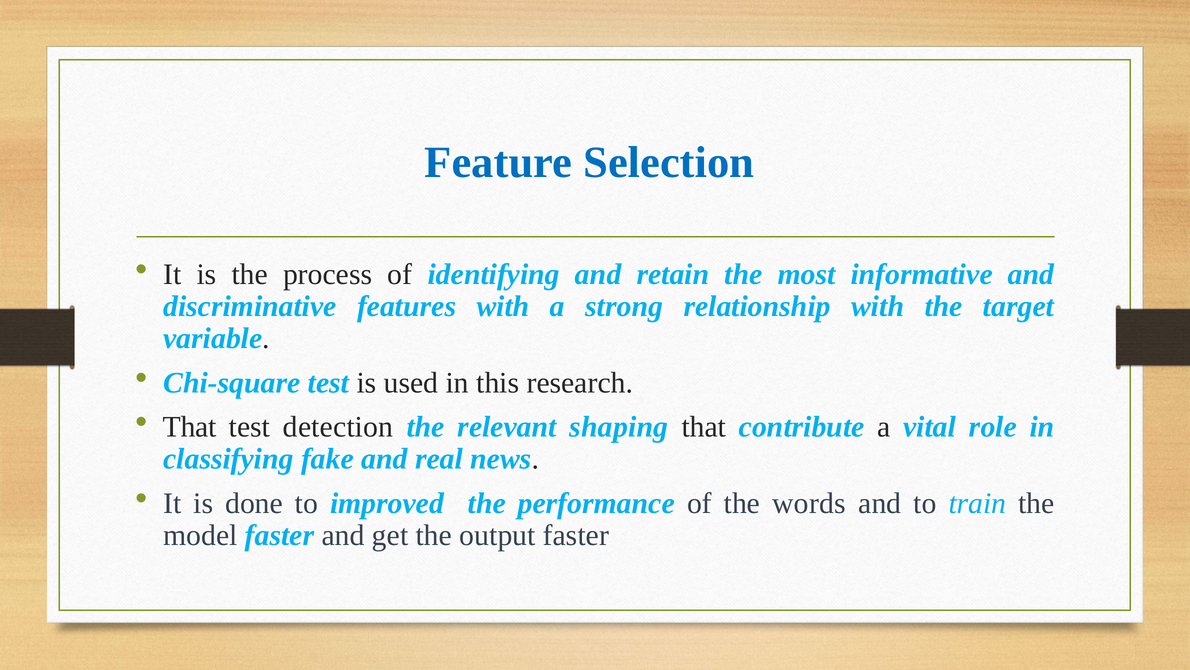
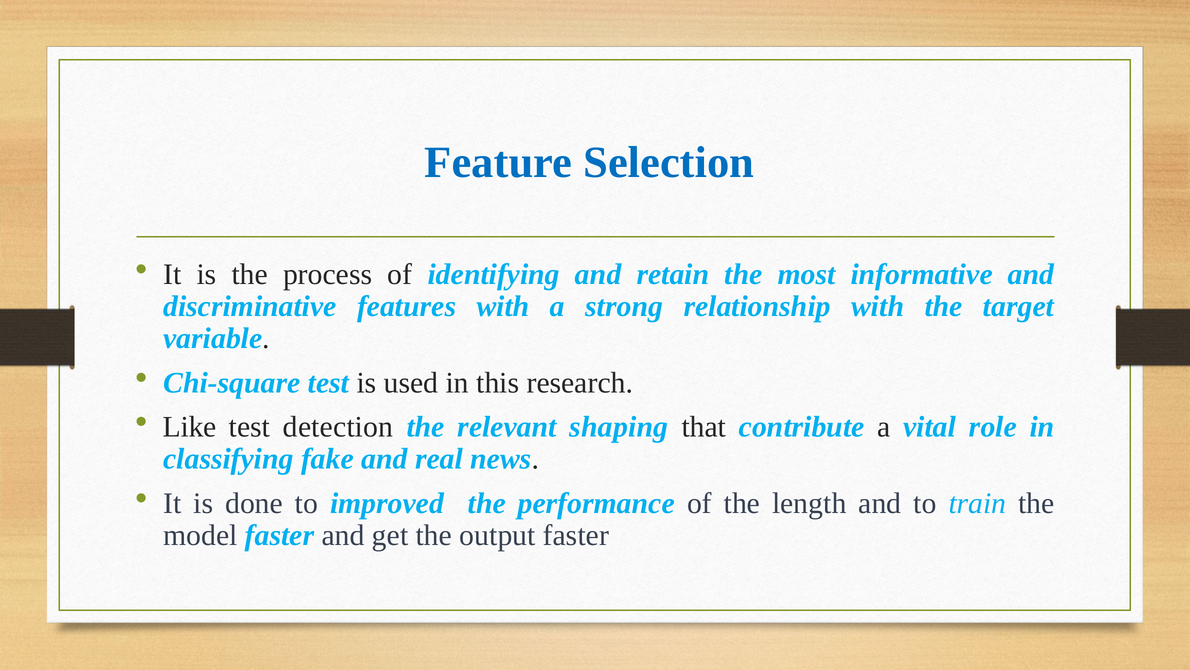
That at (190, 426): That -> Like
words: words -> length
